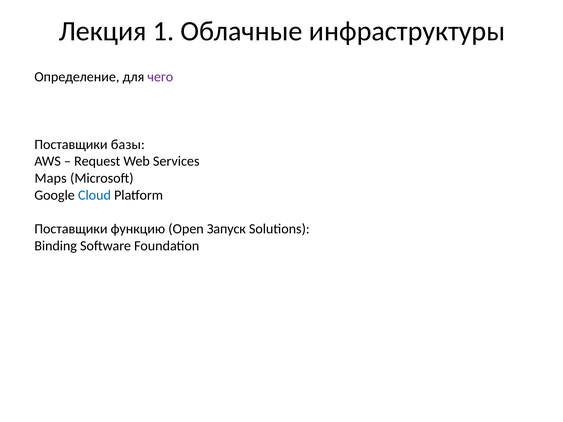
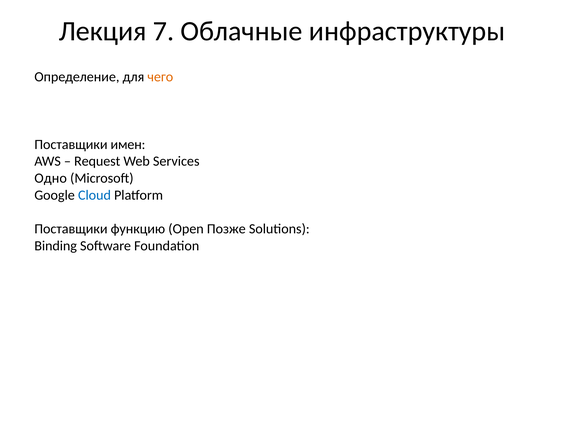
1: 1 -> 7
чего colour: purple -> orange
базы: базы -> имен
Maps: Maps -> Одно
Запуск: Запуск -> Позже
